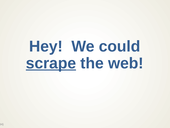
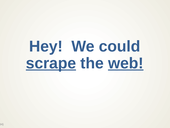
web underline: none -> present
